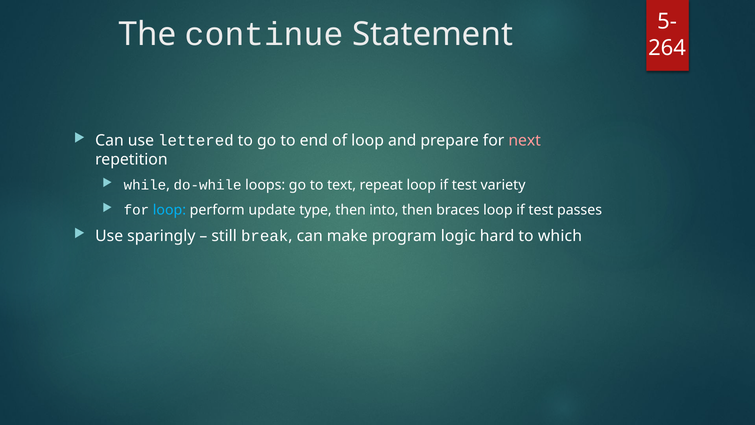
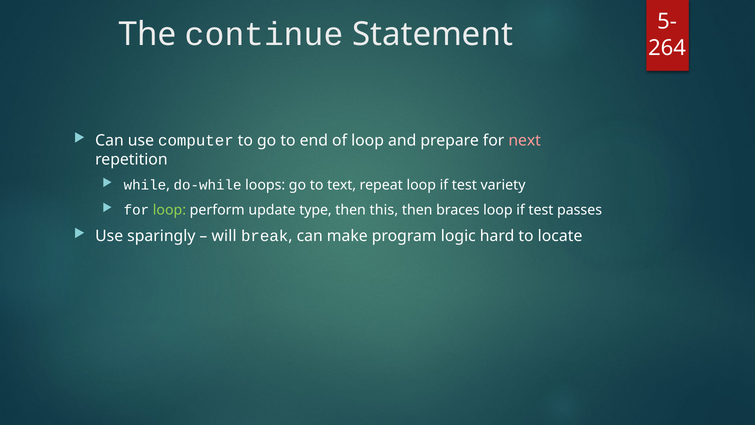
lettered: lettered -> computer
loop at (169, 210) colour: light blue -> light green
into: into -> this
still: still -> will
which: which -> locate
